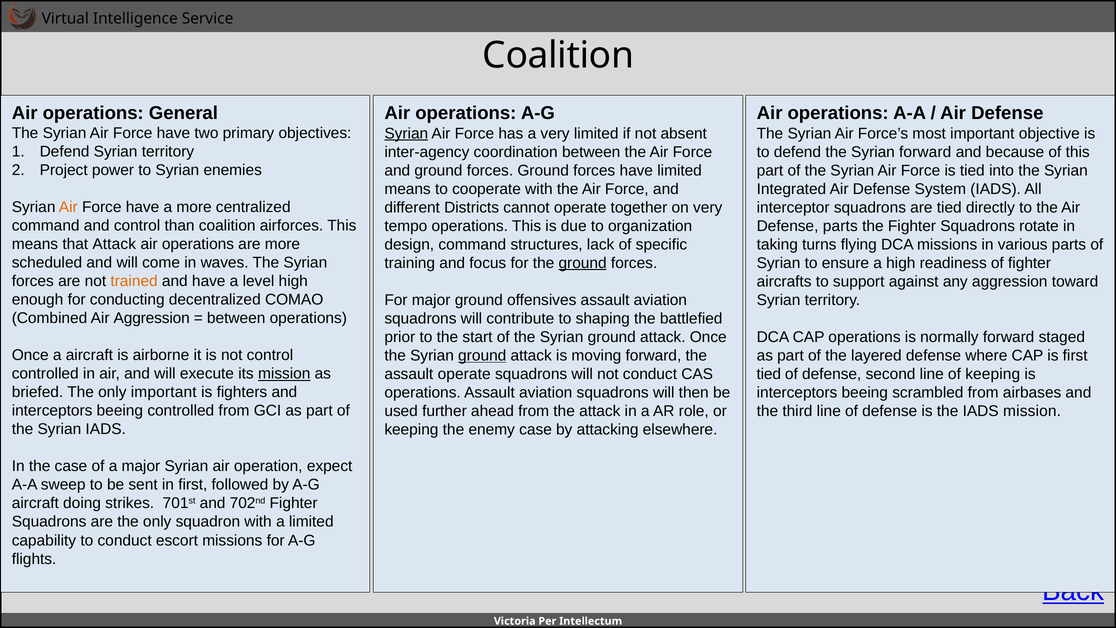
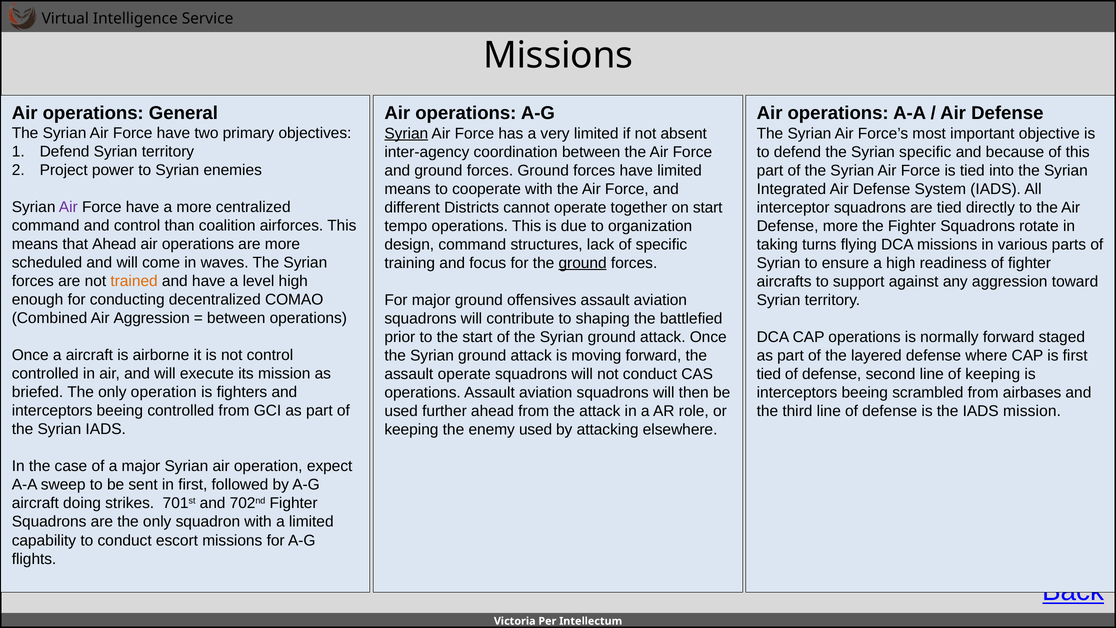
Coalition at (558, 56): Coalition -> Missions
Syrian forward: forward -> specific
Air at (68, 207) colour: orange -> purple
on very: very -> start
Defense parts: parts -> more
that Attack: Attack -> Ahead
ground at (482, 355) underline: present -> none
mission at (284, 374) underline: present -> none
only important: important -> operation
enemy case: case -> used
